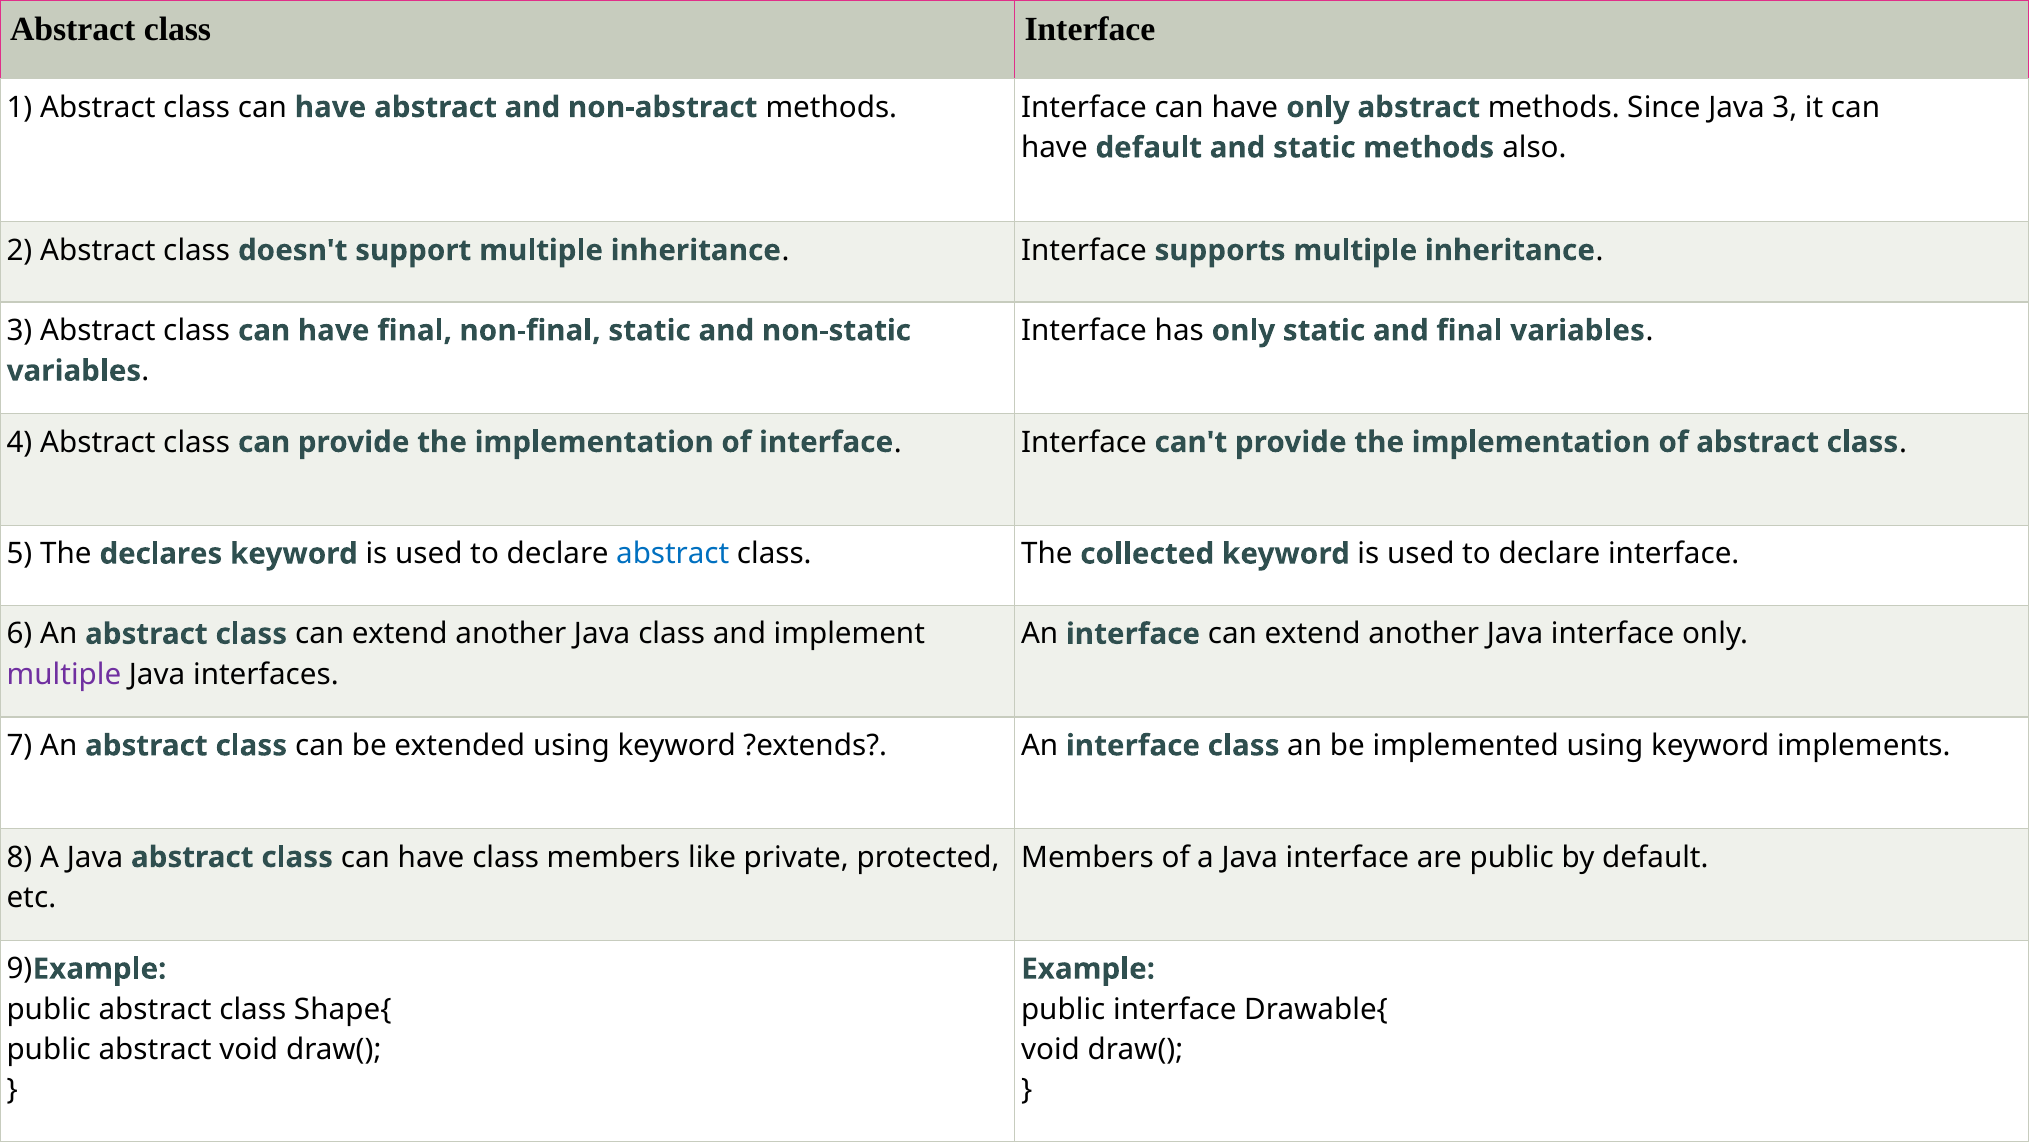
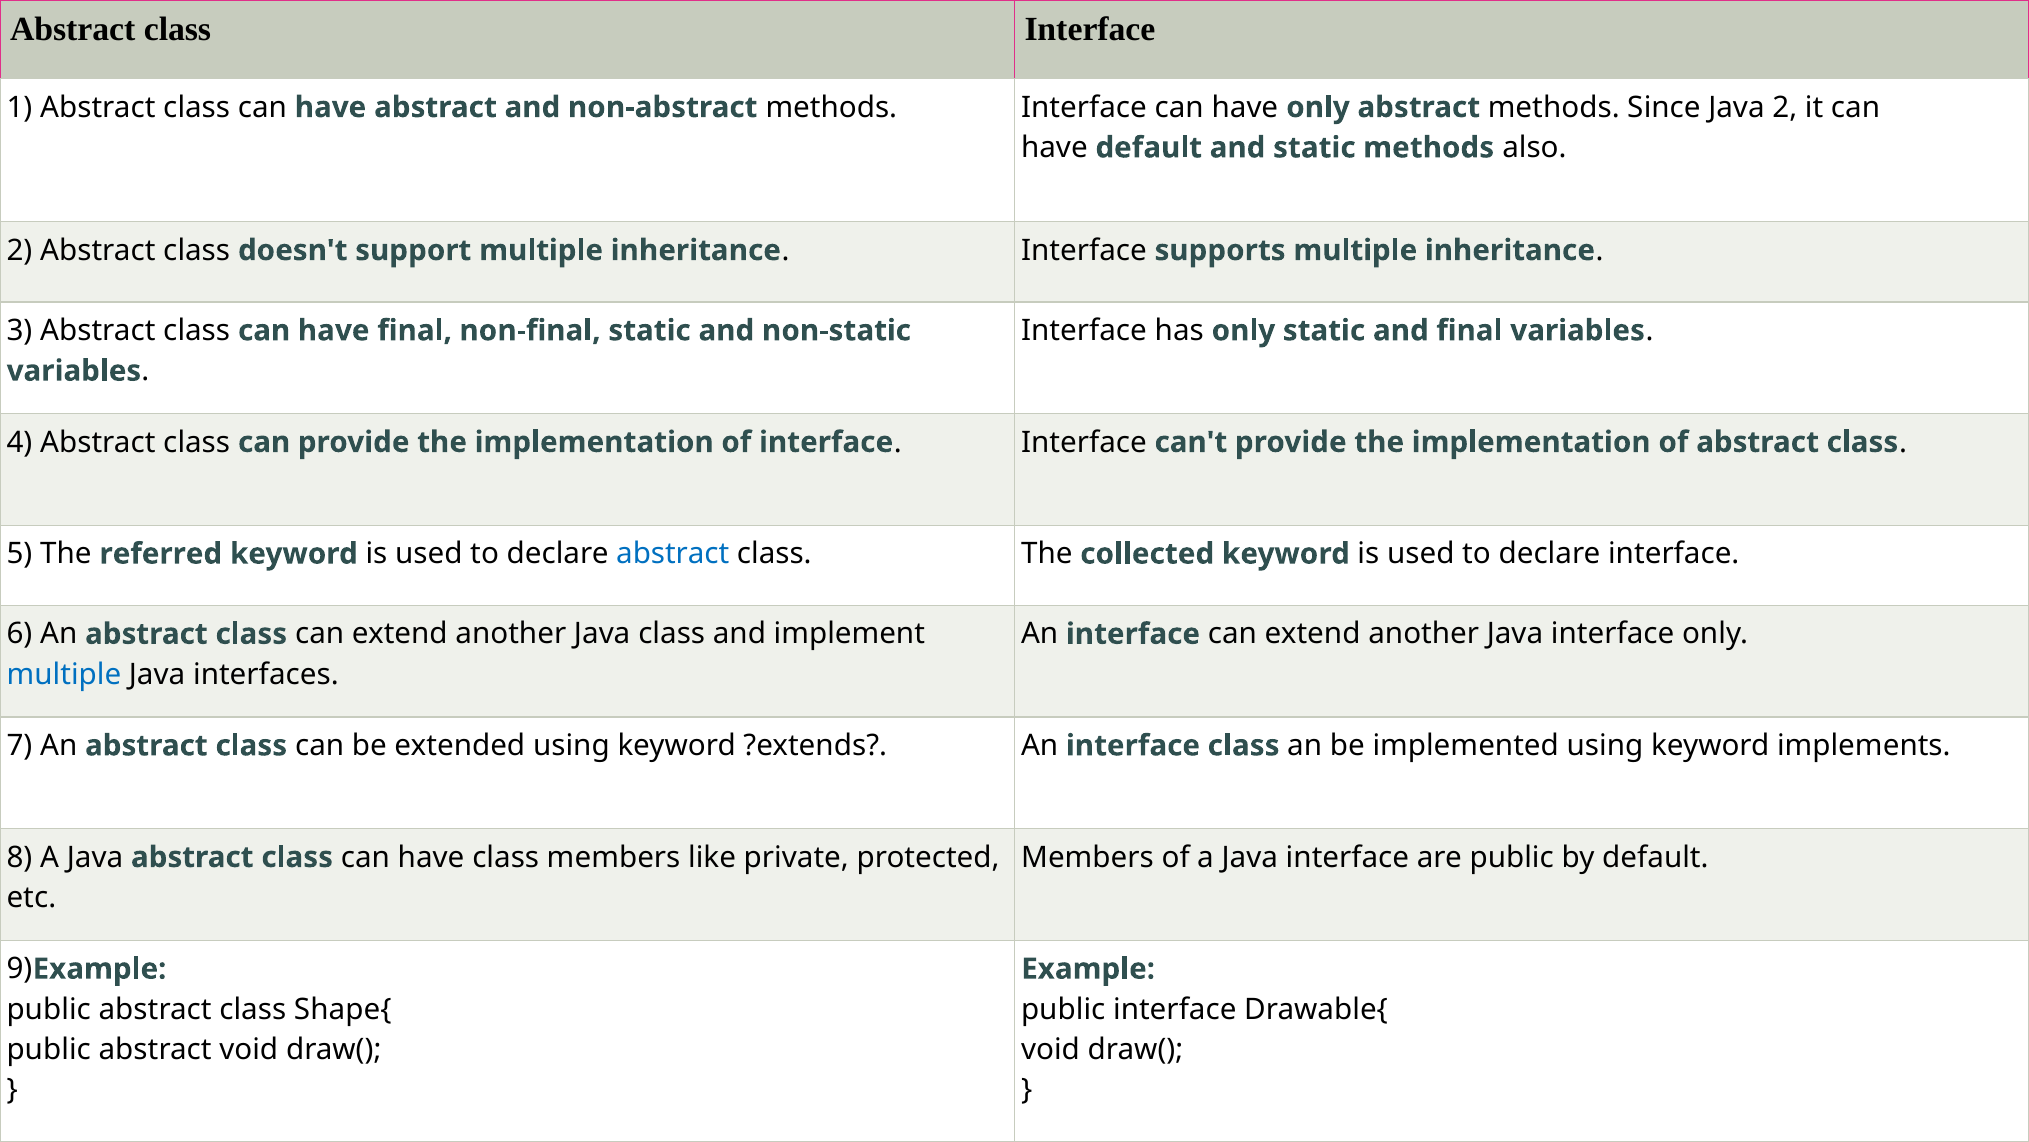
Java 3: 3 -> 2
declares: declares -> referred
multiple at (64, 674) colour: purple -> blue
